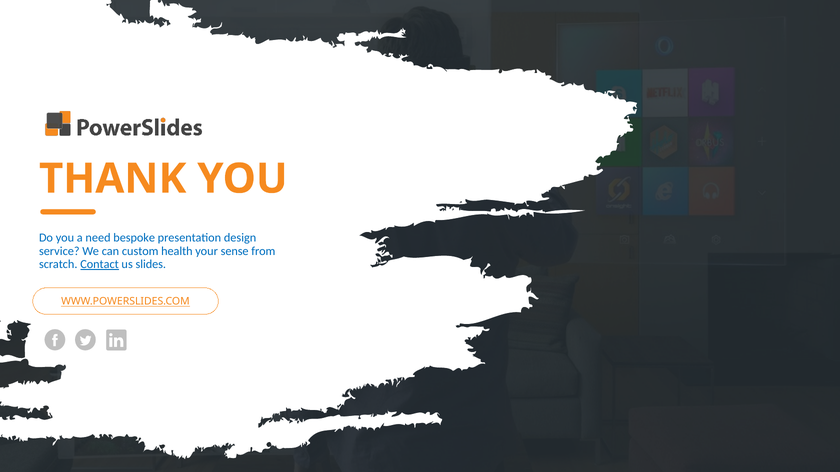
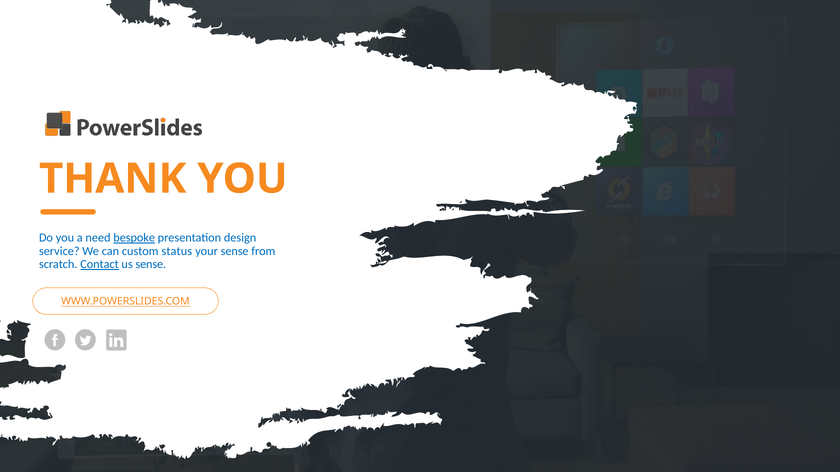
bespoke underline: none -> present
health: health -> status
us slides: slides -> sense
